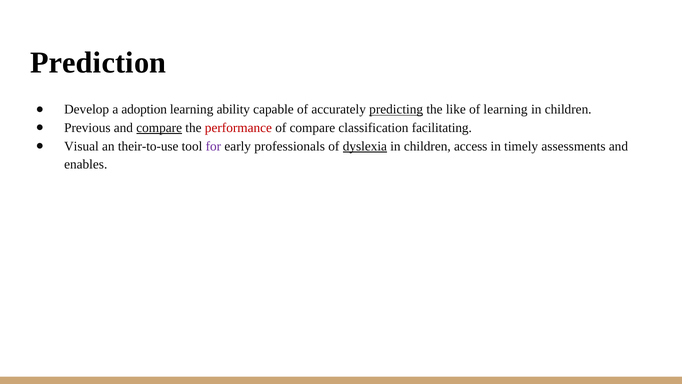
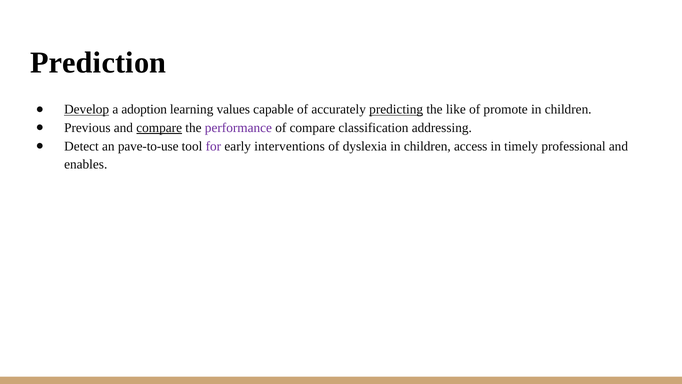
Develop underline: none -> present
ability: ability -> values
of learning: learning -> promote
performance colour: red -> purple
facilitating: facilitating -> addressing
Visual: Visual -> Detect
their-to-use: their-to-use -> pave-to-use
professionals: professionals -> interventions
dyslexia underline: present -> none
assessments: assessments -> professional
